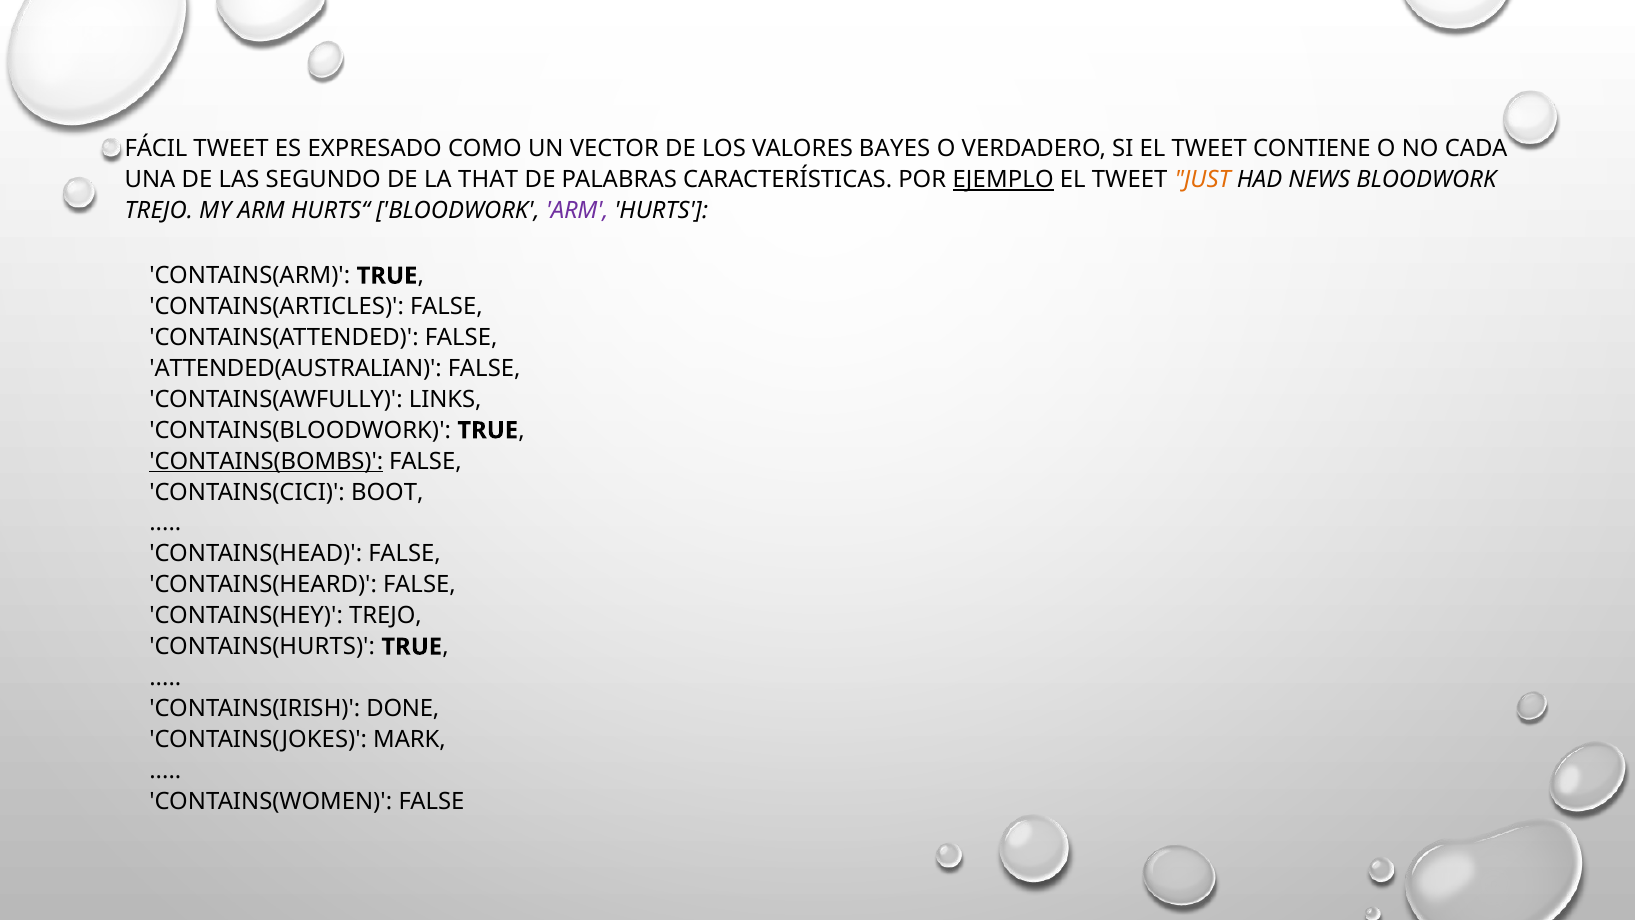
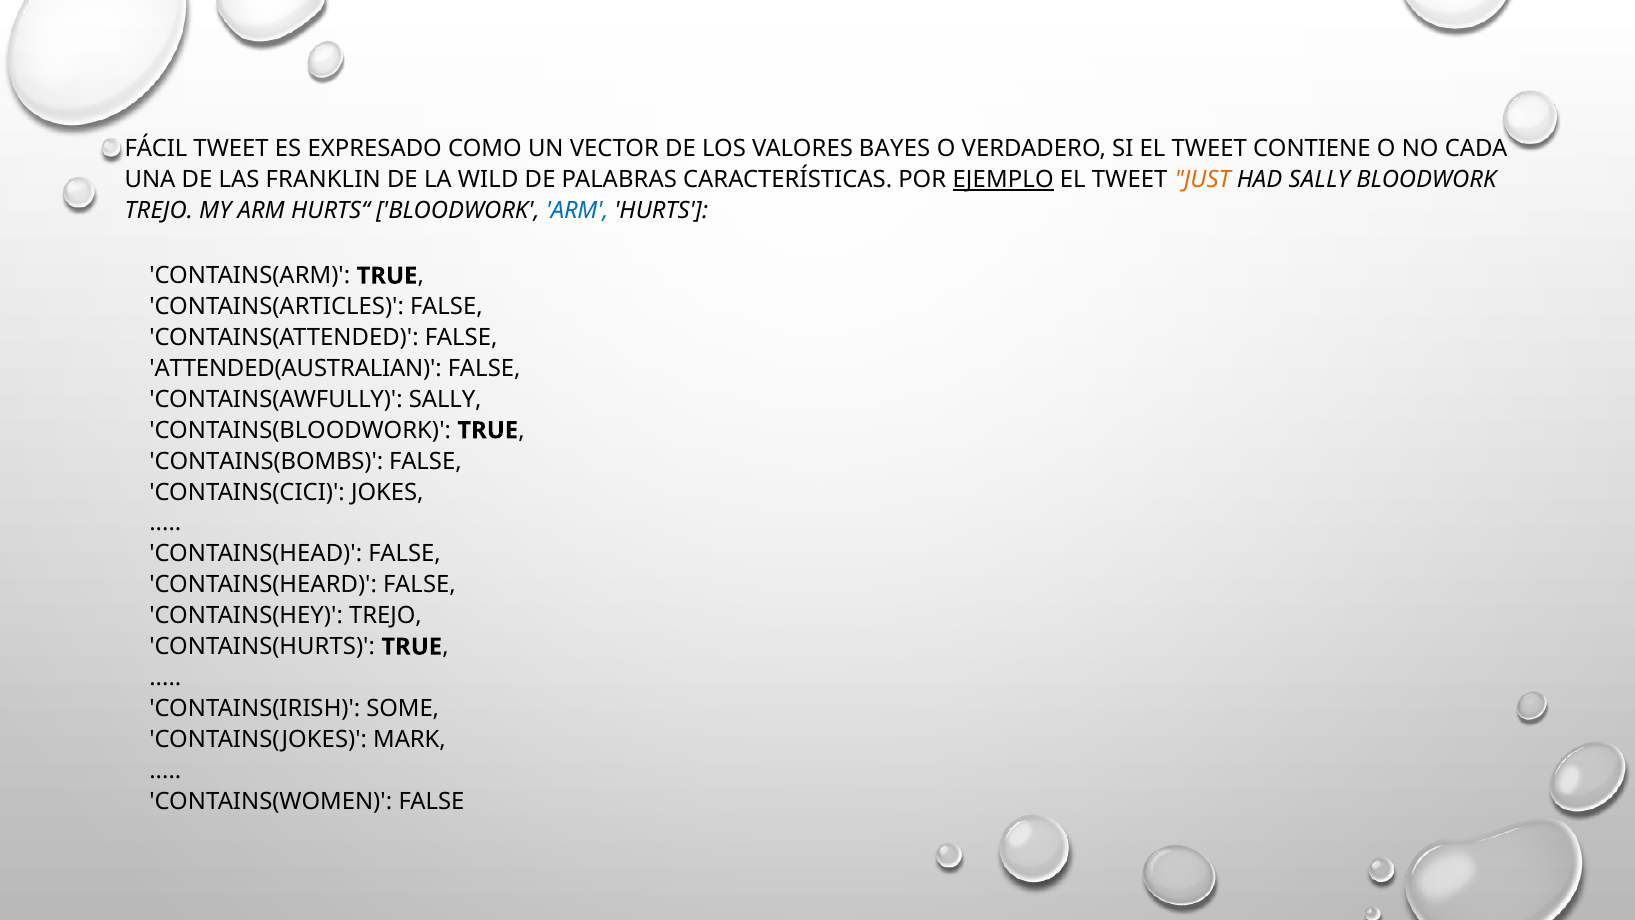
SEGUNDO: SEGUNDO -> FRANKLIN
THAT: THAT -> WILD
HAD NEWS: NEWS -> SALLY
ARM at (577, 211) colour: purple -> blue
CONTAINS(AWFULLY LINKS: LINKS -> SALLY
CONTAINS(BOMBS underline: present -> none
BOOT: BOOT -> JOKES
DONE: DONE -> SOME
